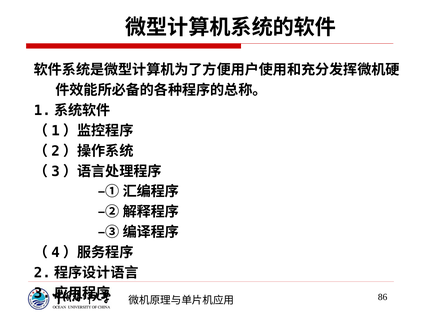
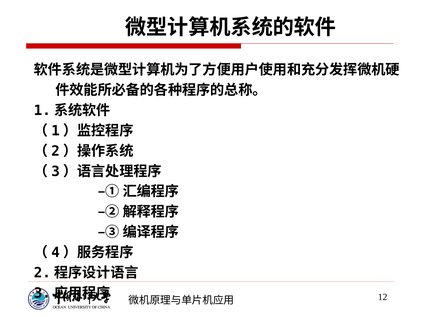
86: 86 -> 12
